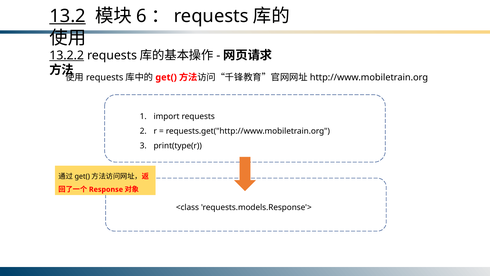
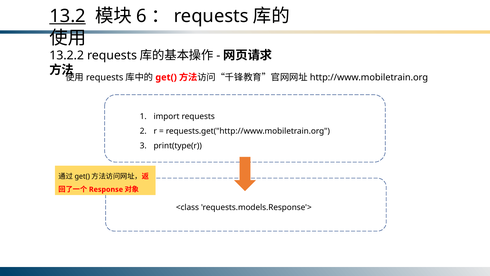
13.2.2 underline: present -> none
